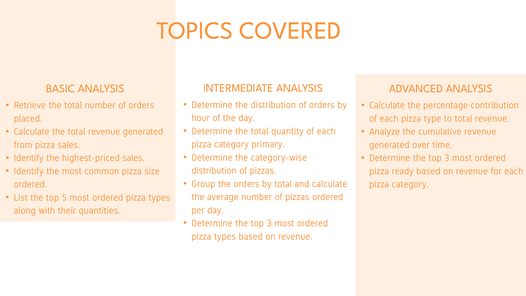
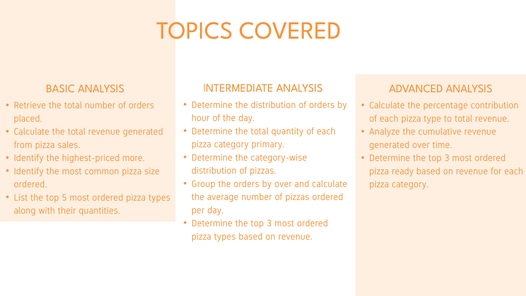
highest-priced sales: sales -> more
by total: total -> over
